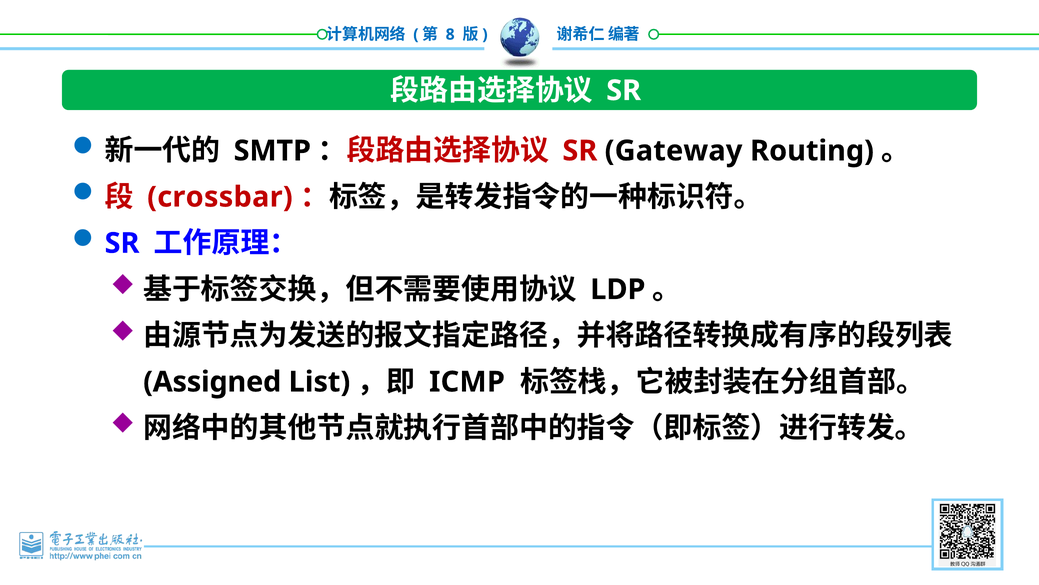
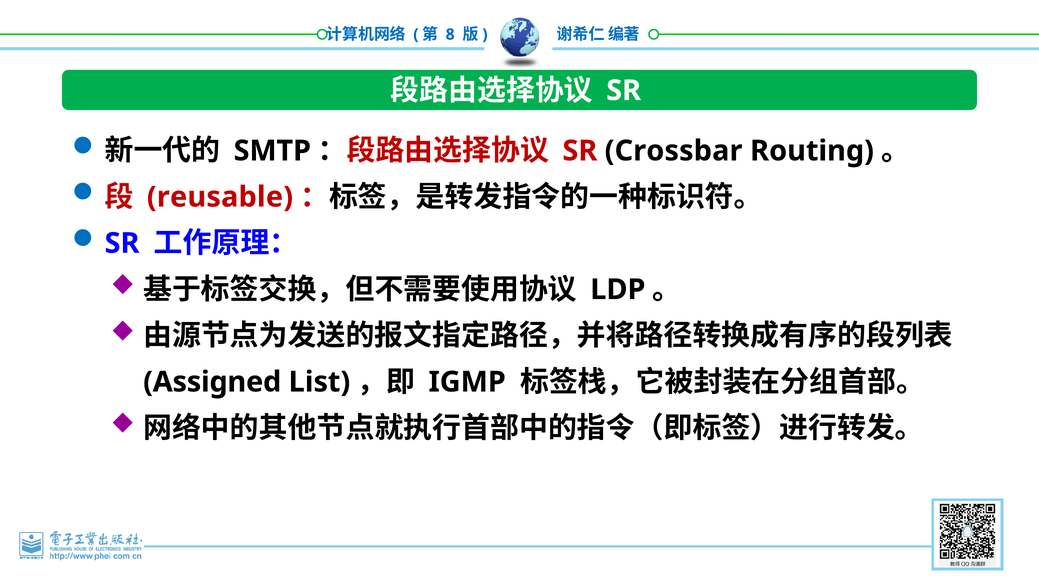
Gateway: Gateway -> Crossbar
crossbar: crossbar -> reusable
ICMP: ICMP -> IGMP
